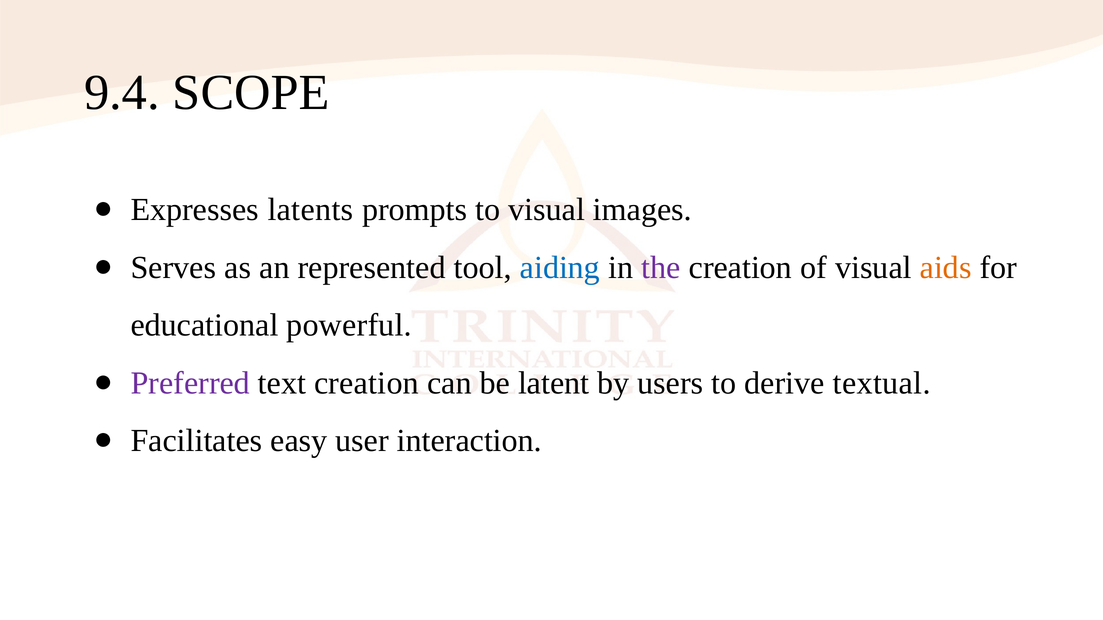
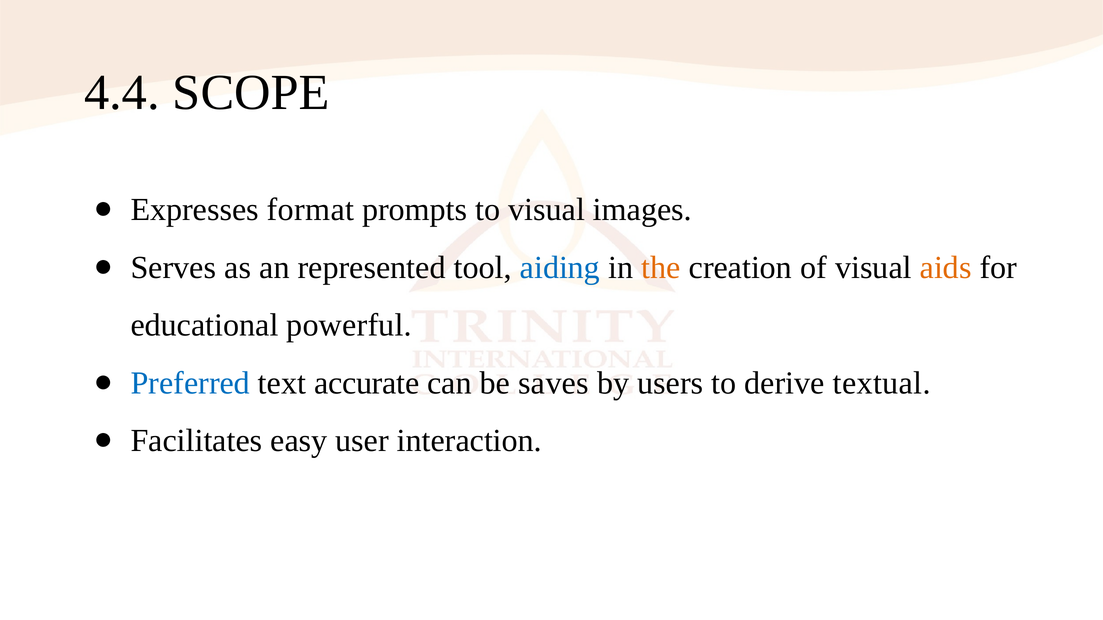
9.4: 9.4 -> 4.4
latents: latents -> format
the colour: purple -> orange
Preferred colour: purple -> blue
text creation: creation -> accurate
latent: latent -> saves
